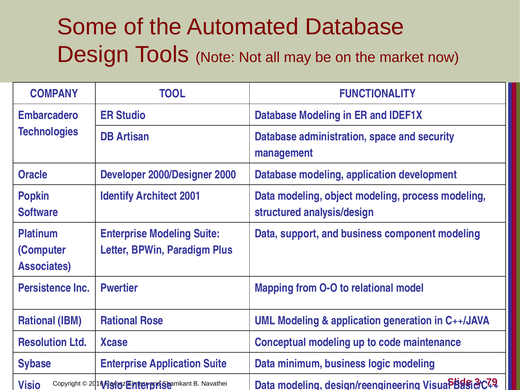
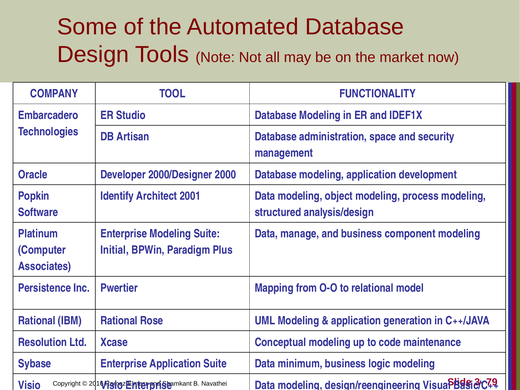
support: support -> manage
Letter: Letter -> Initial
